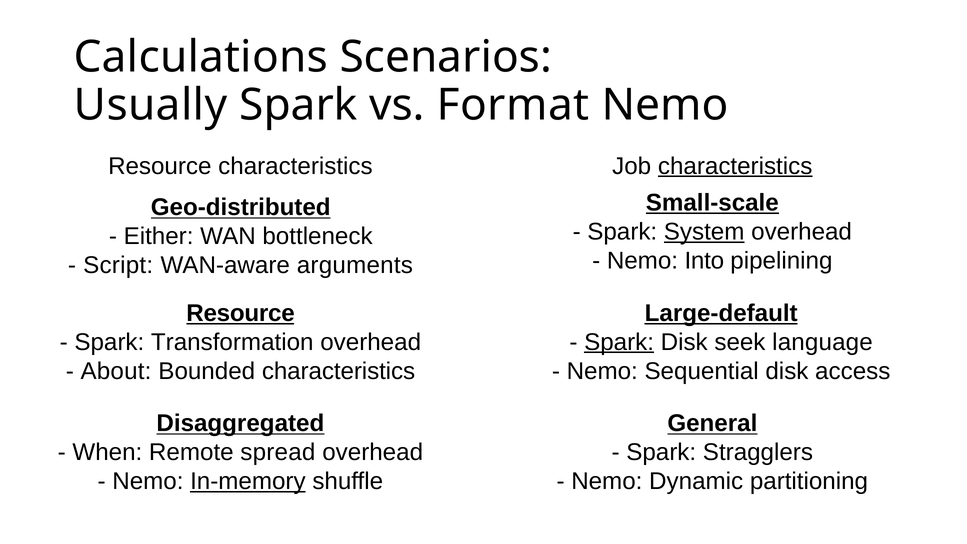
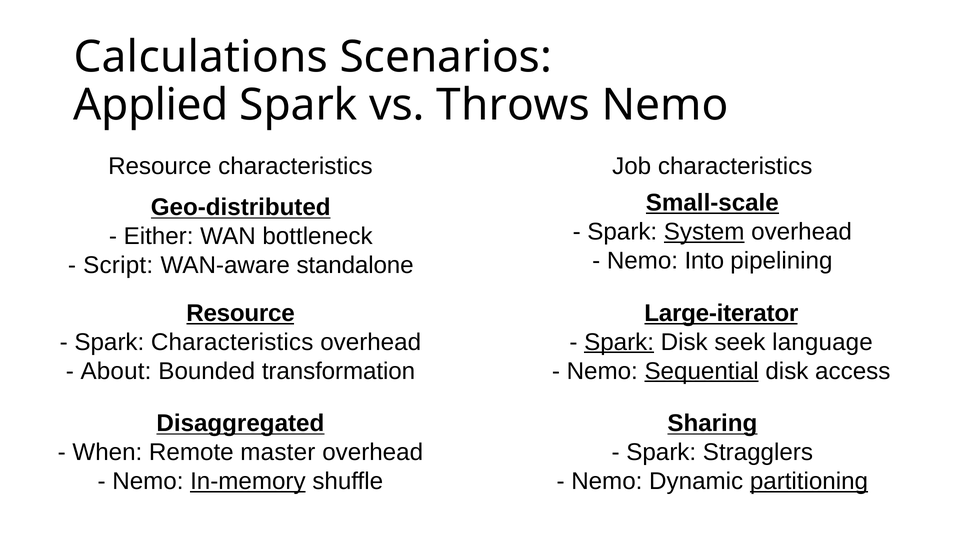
Usually: Usually -> Applied
Format: Format -> Throws
characteristics at (735, 166) underline: present -> none
arguments: arguments -> standalone
Large-default: Large-default -> Large-iterator
Spark Transformation: Transformation -> Characteristics
Bounded characteristics: characteristics -> transformation
Sequential underline: none -> present
General: General -> Sharing
spread: spread -> master
partitioning underline: none -> present
